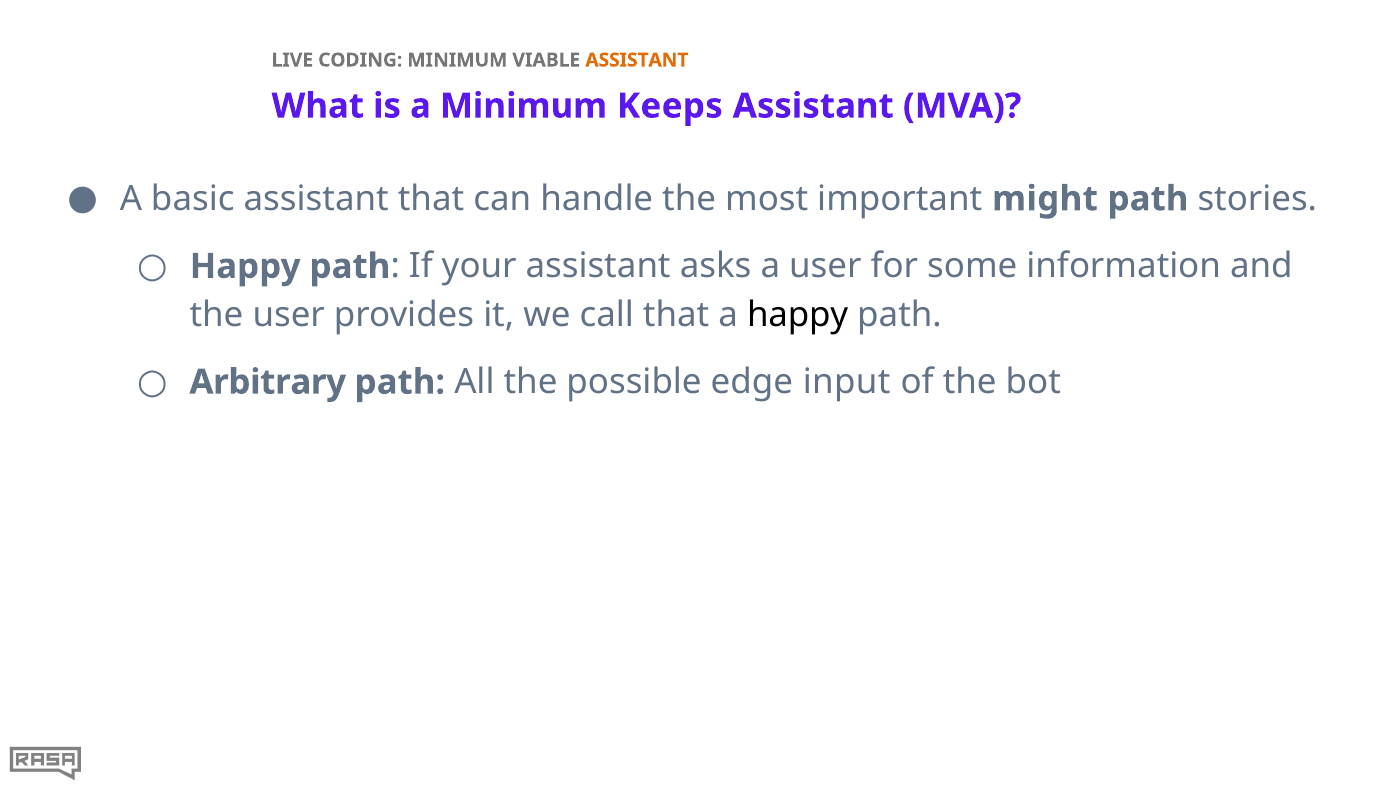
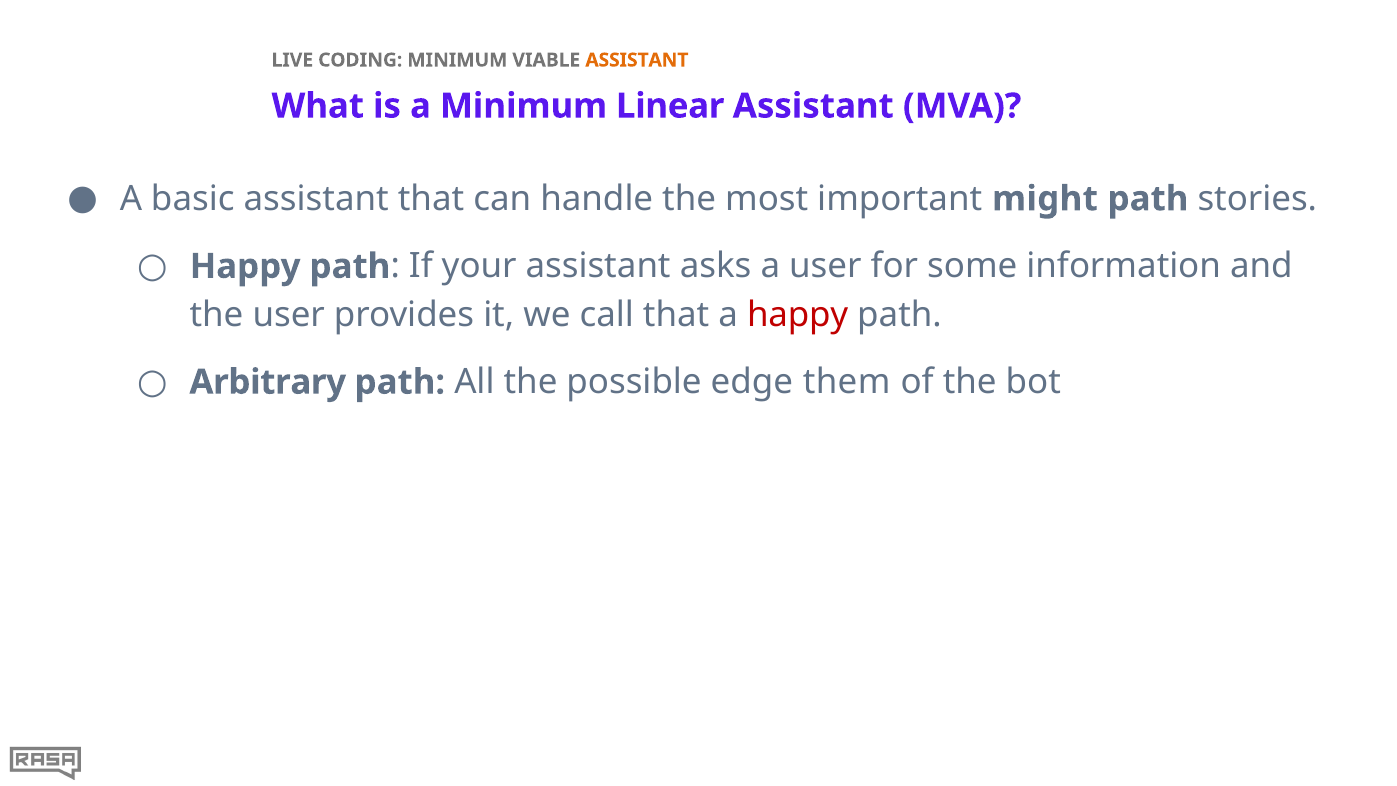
Keeps: Keeps -> Linear
happy at (798, 315) colour: black -> red
input: input -> them
